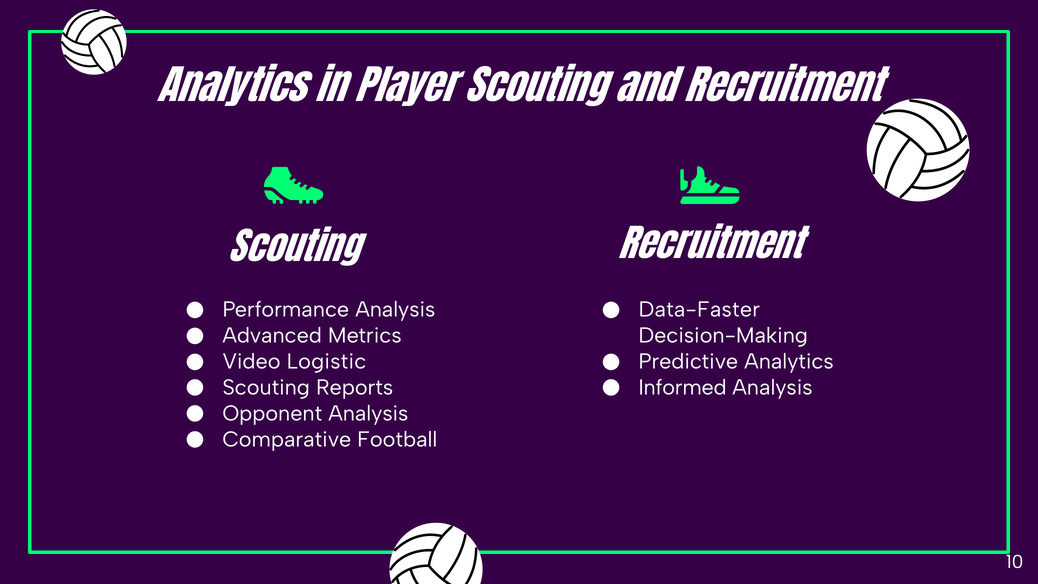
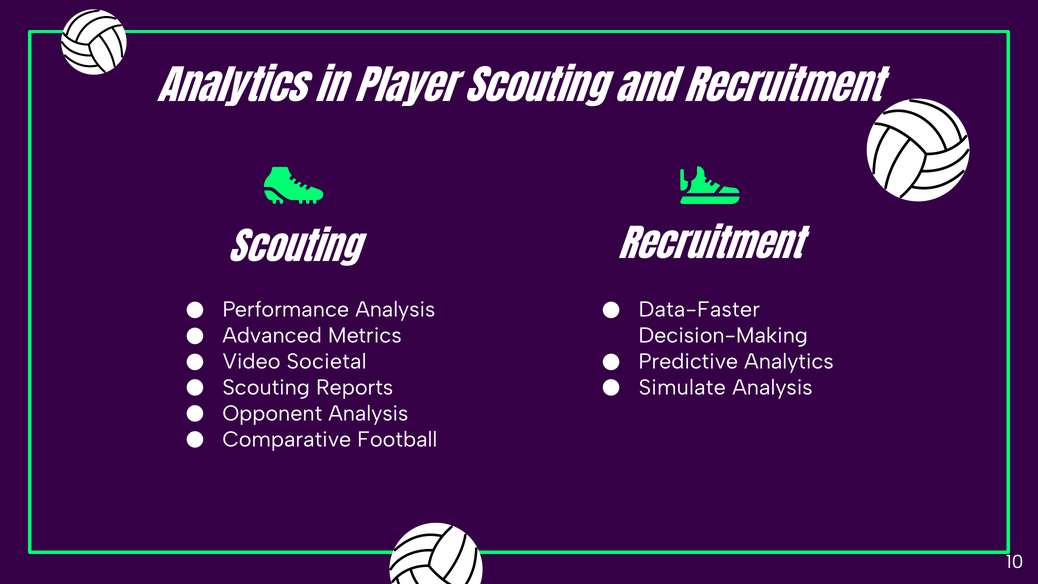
Logistic: Logistic -> Societal
Informed: Informed -> Simulate
